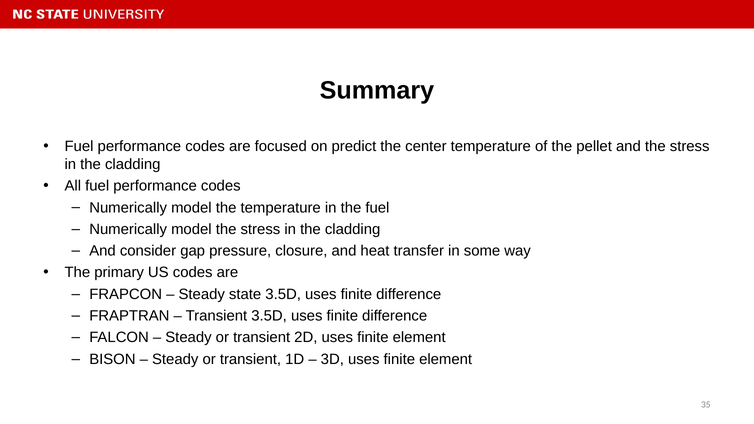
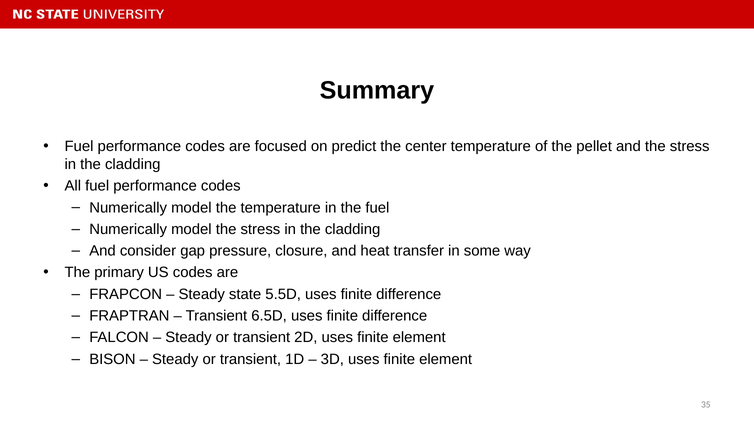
state 3.5D: 3.5D -> 5.5D
Transient 3.5D: 3.5D -> 6.5D
